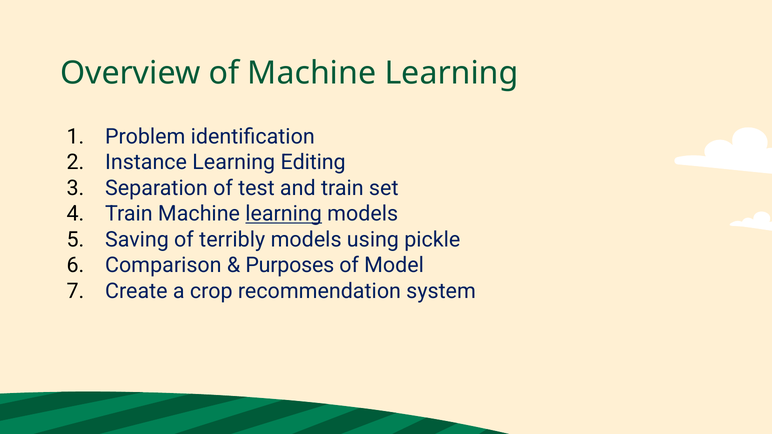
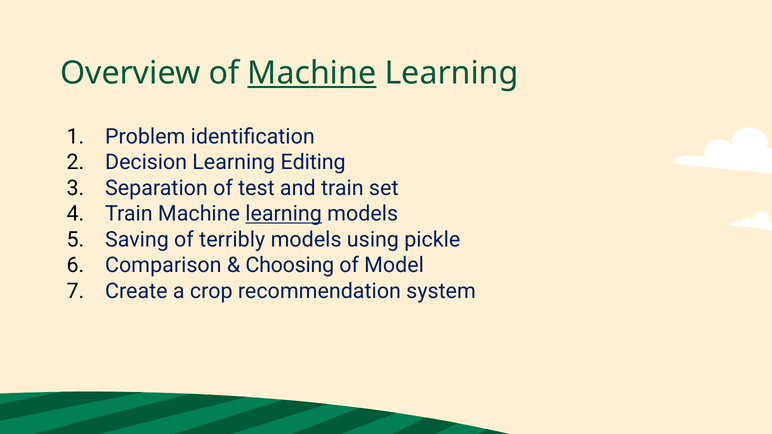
Machine at (312, 73) underline: none -> present
Instance: Instance -> Decision
Purposes: Purposes -> Choosing
